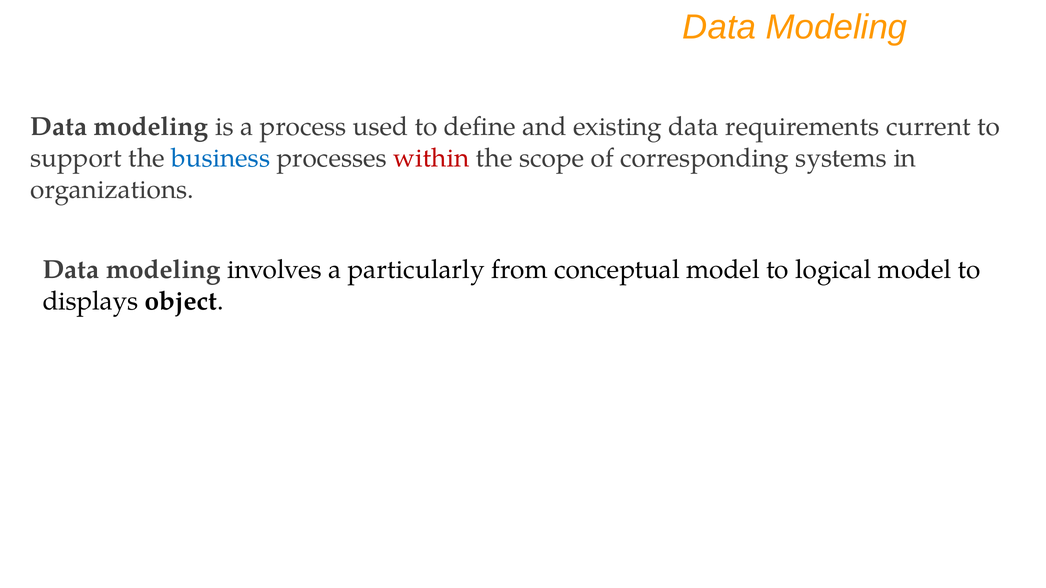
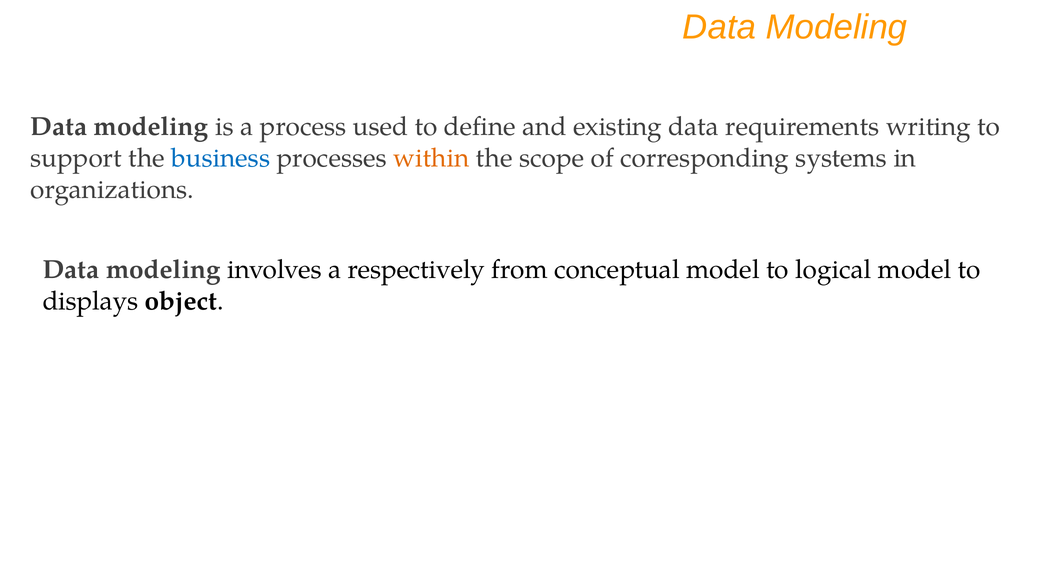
current: current -> writing
within colour: red -> orange
particularly: particularly -> respectively
